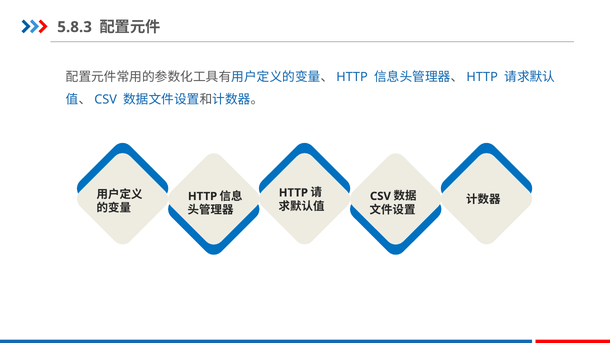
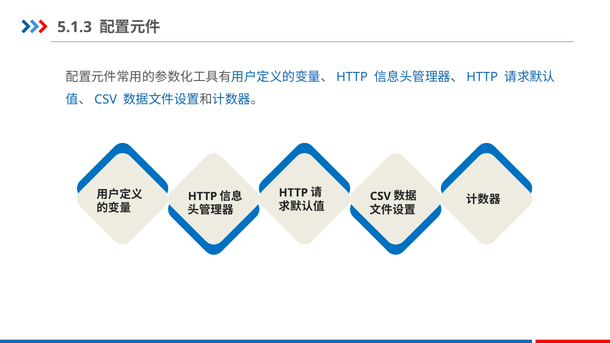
5.8.3: 5.8.3 -> 5.1.3
